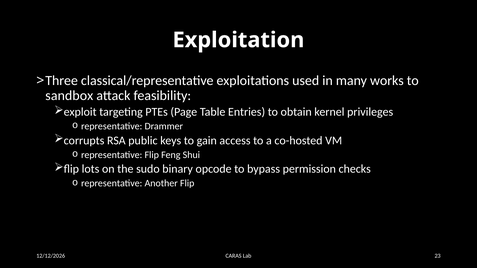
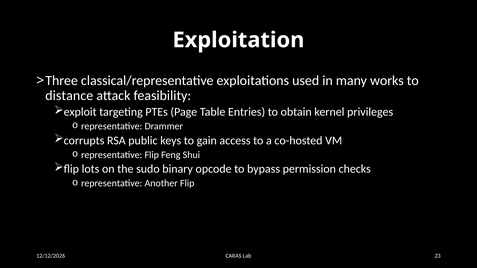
sandbox: sandbox -> distance
